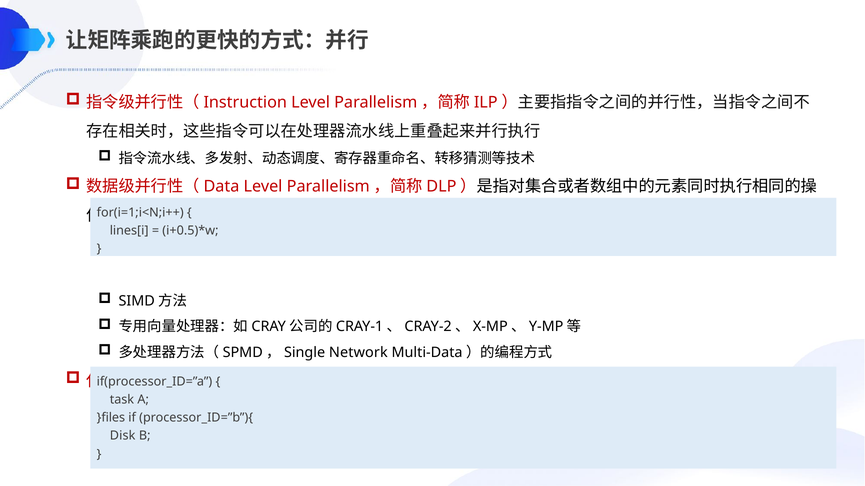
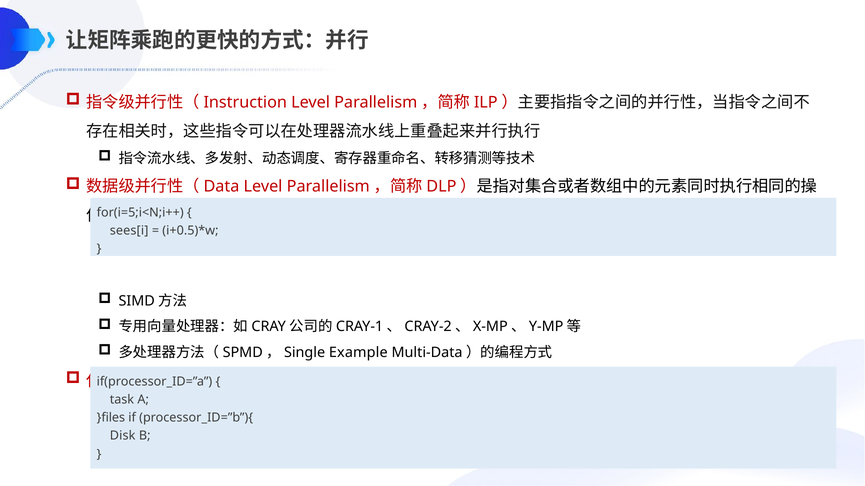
for(i=1;i<N;i++: for(i=1;i<N;i++ -> for(i=5;i<N;i++
lines[i: lines[i -> sees[i
Network: Network -> Example
